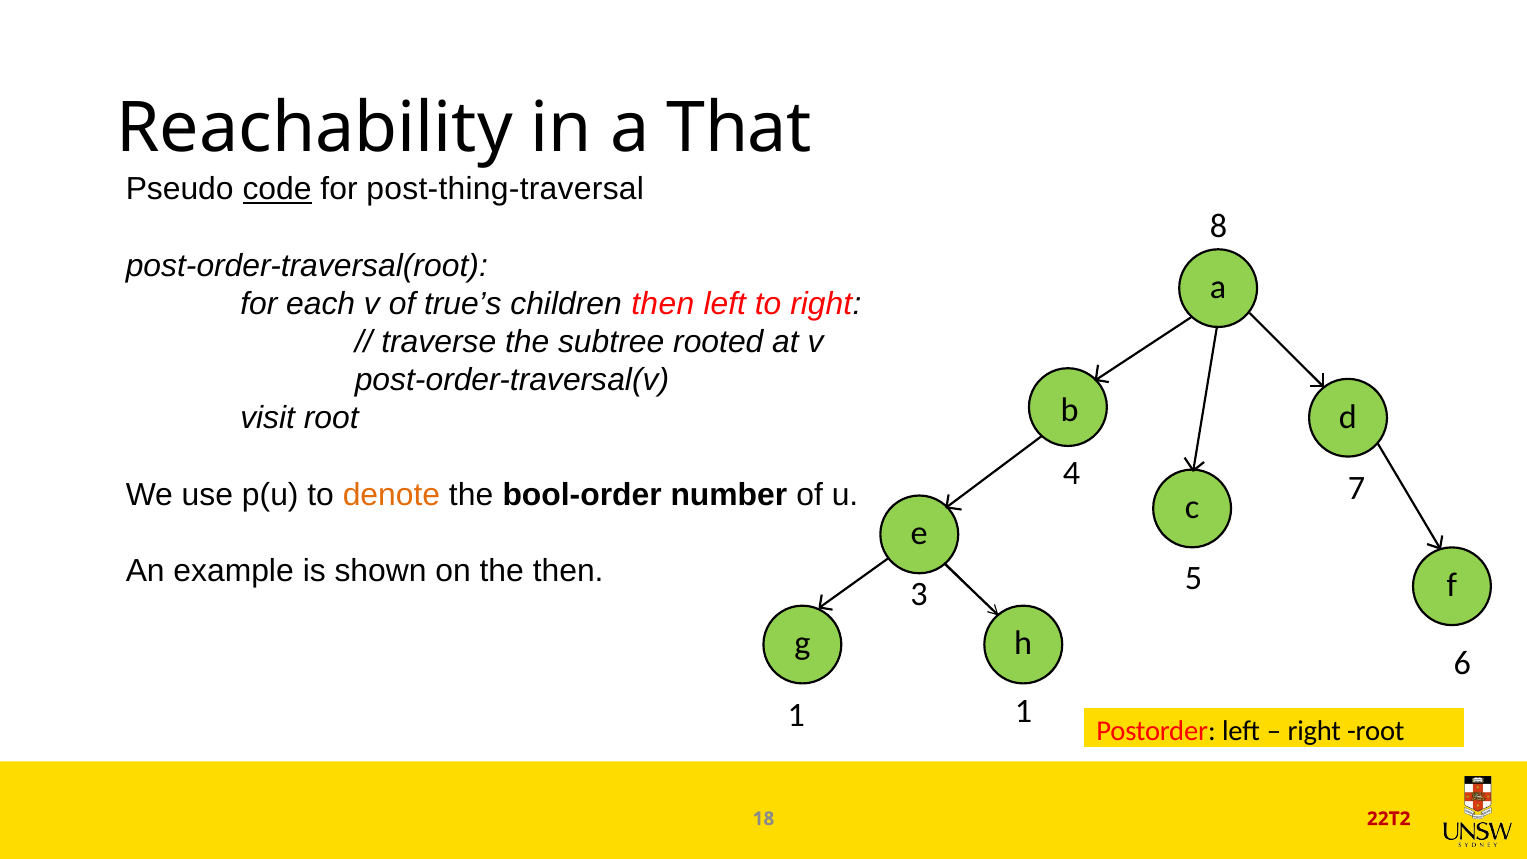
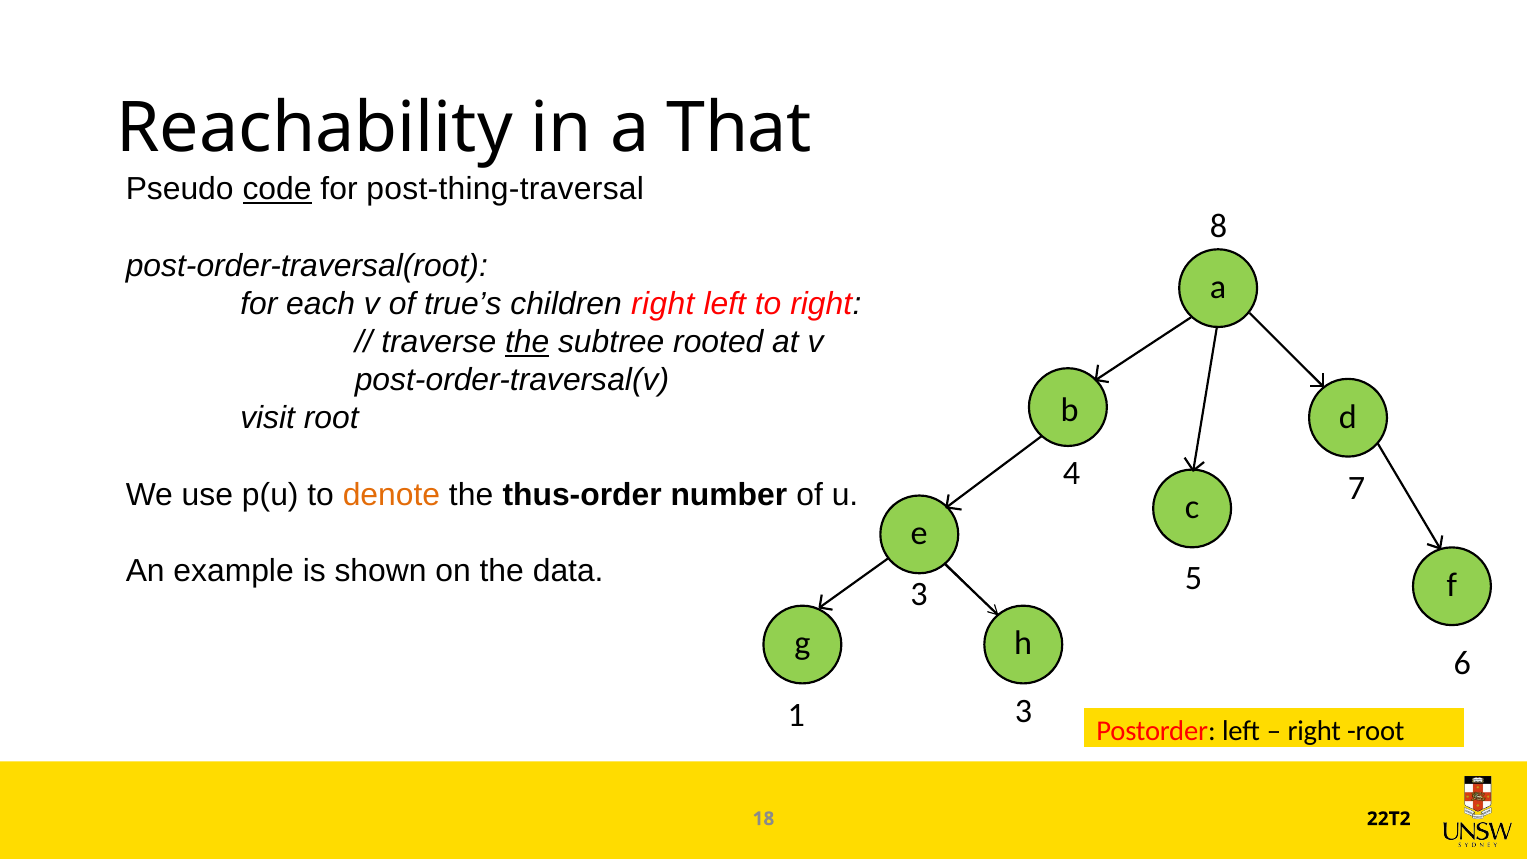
children then: then -> right
the at (527, 342) underline: none -> present
bool-order: bool-order -> thus-order
the then: then -> data
1 1: 1 -> 3
22T2 colour: red -> black
